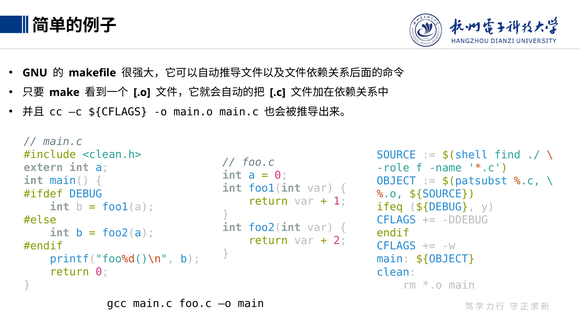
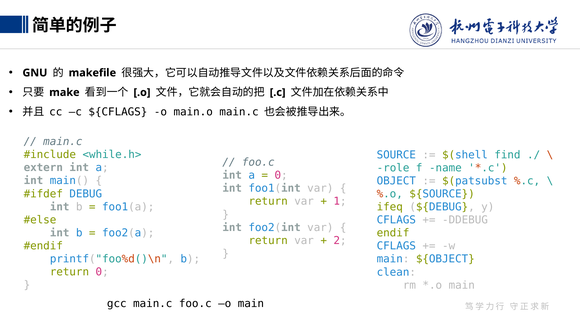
<clean.h>: <clean.h> -> <while.h>
